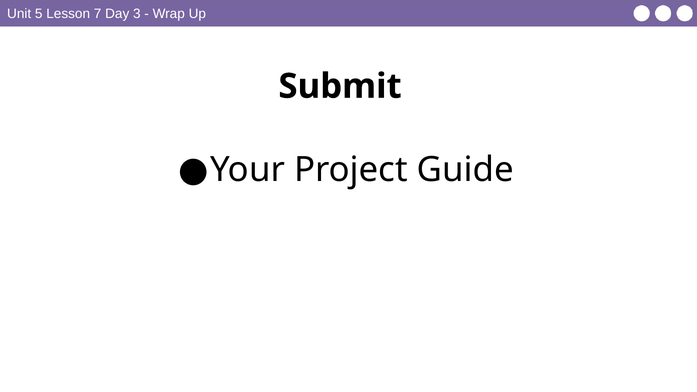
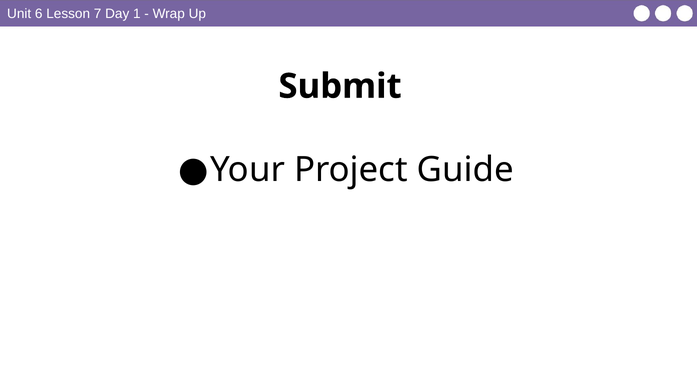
5: 5 -> 6
3: 3 -> 1
